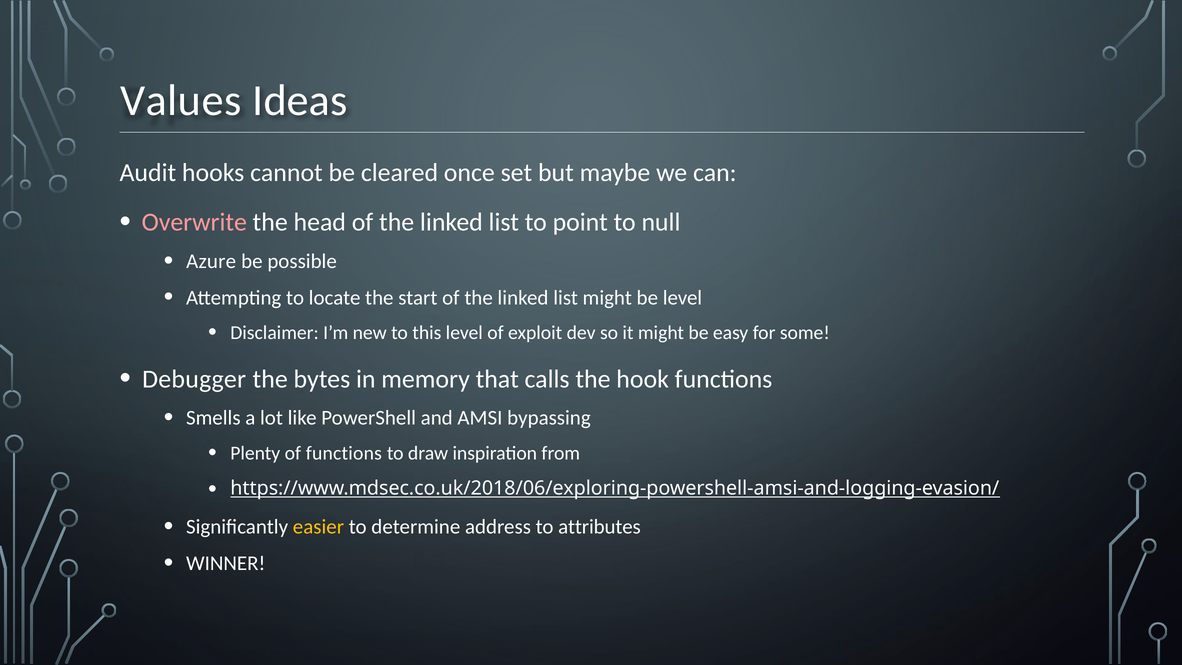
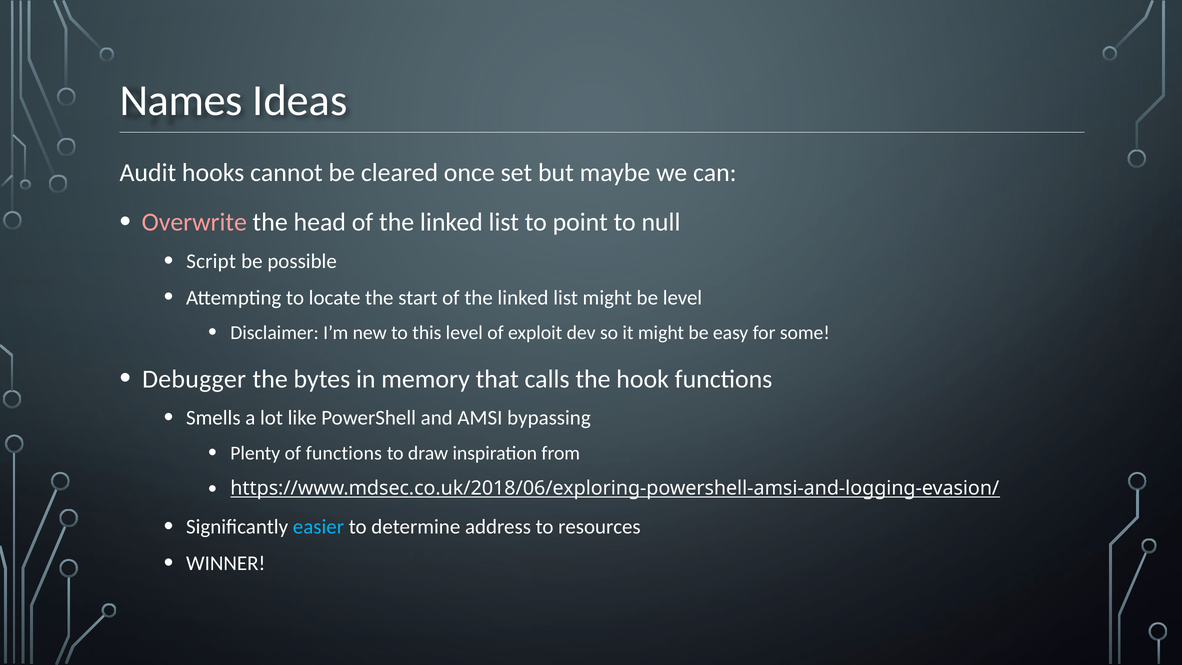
Values: Values -> Names
Azure: Azure -> Script
easier colour: yellow -> light blue
attributes: attributes -> resources
